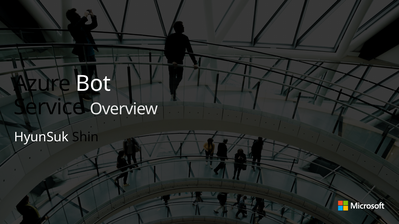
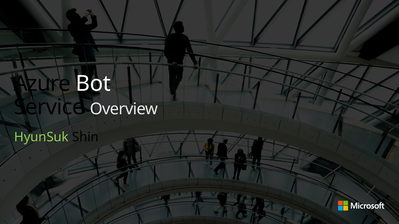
HyunSuk colour: white -> light green
